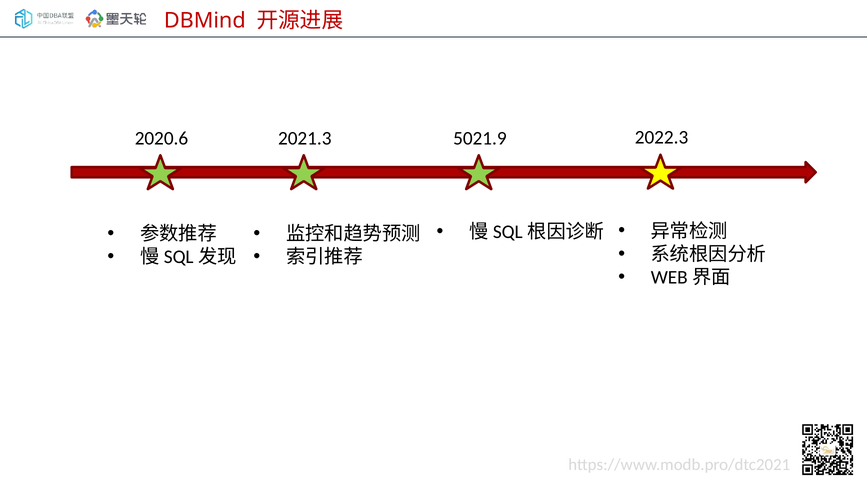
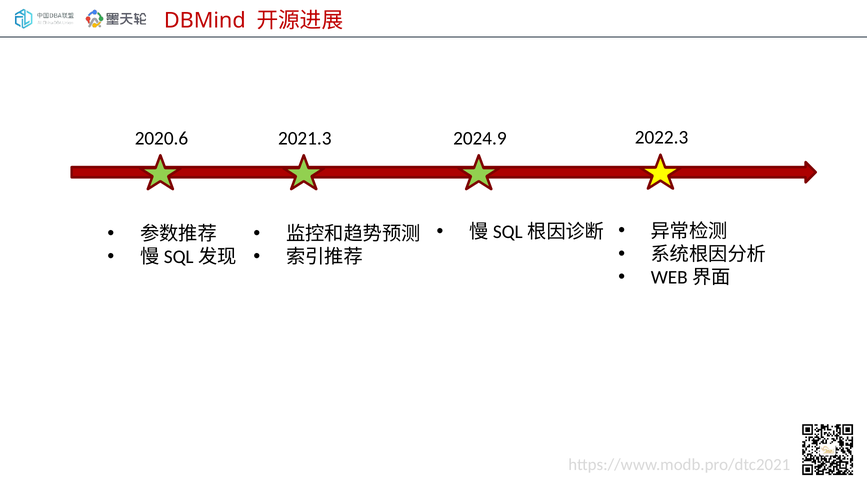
5021.9: 5021.9 -> 2024.9
